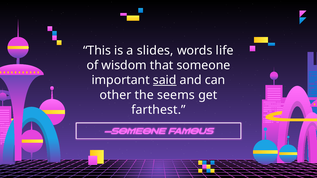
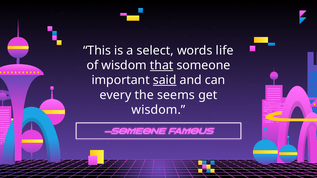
slides: slides -> select
that underline: none -> present
other: other -> every
farthest at (158, 110): farthest -> wisdom
